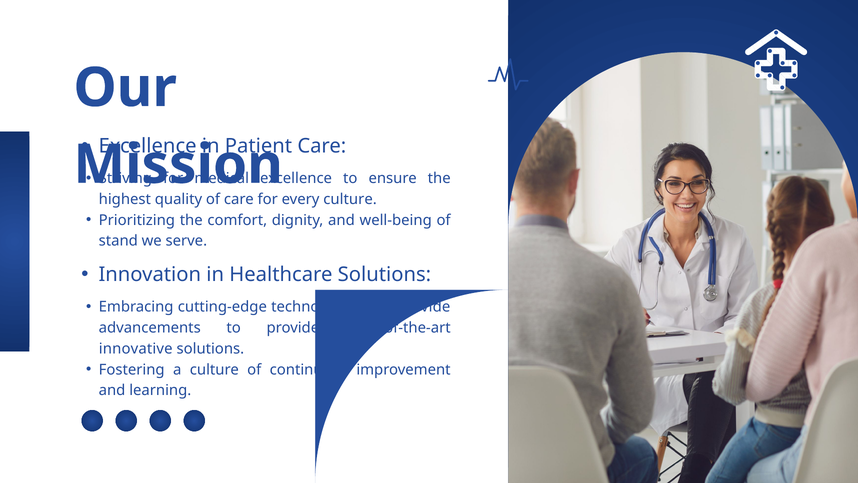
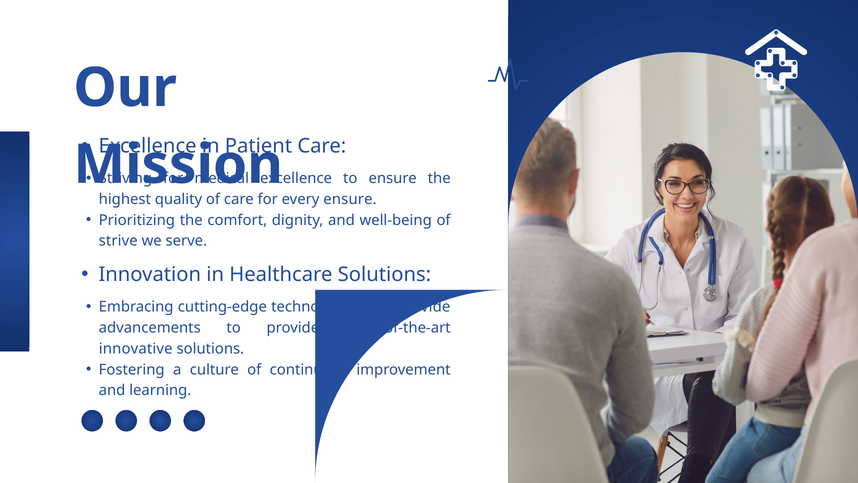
every culture: culture -> ensure
stand: stand -> strive
